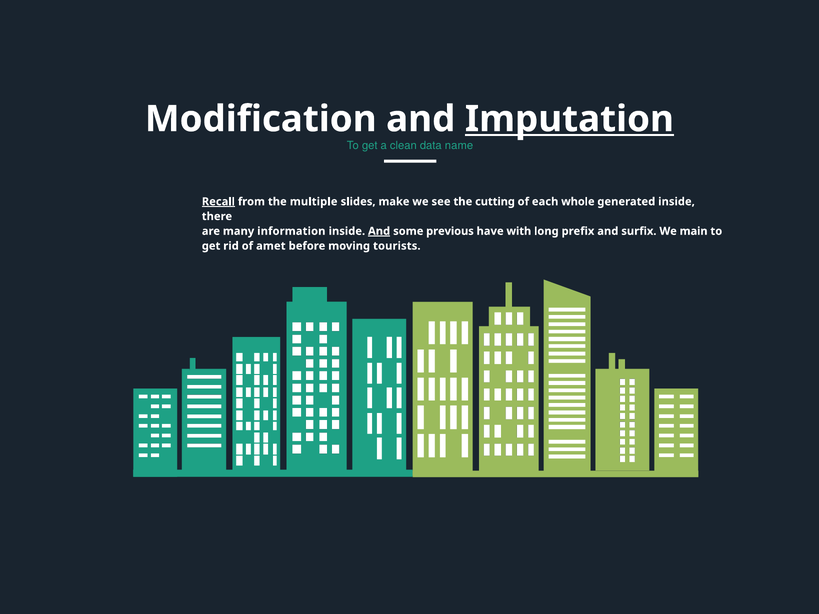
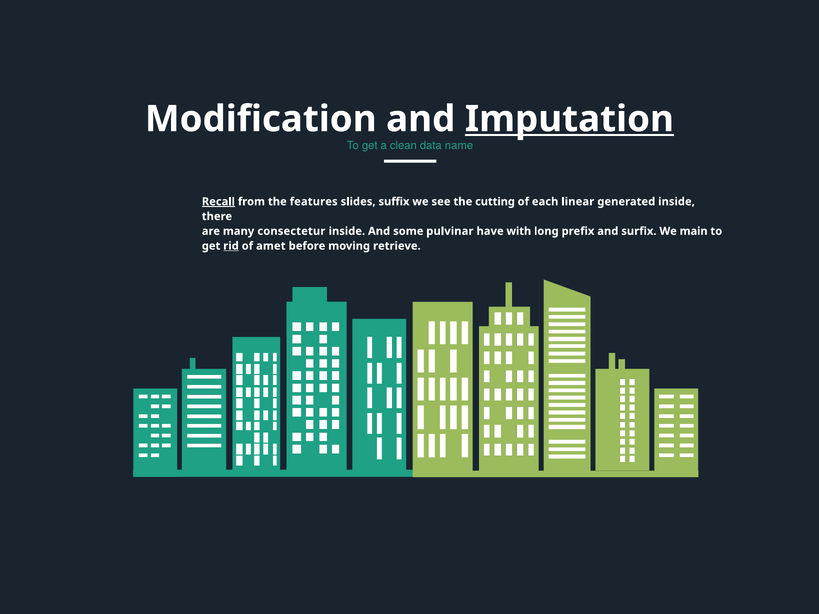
multiple: multiple -> features
make: make -> suffix
whole: whole -> linear
information: information -> consectetur
And at (379, 231) underline: present -> none
previous: previous -> pulvinar
rid underline: none -> present
tourists: tourists -> retrieve
